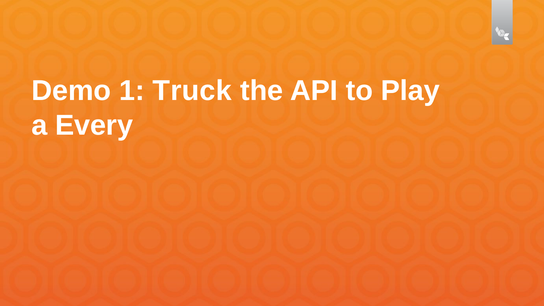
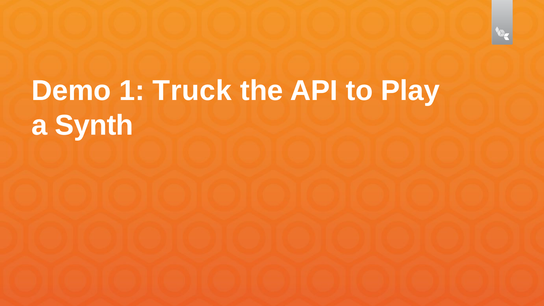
Every: Every -> Synth
